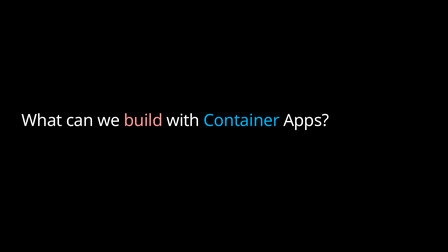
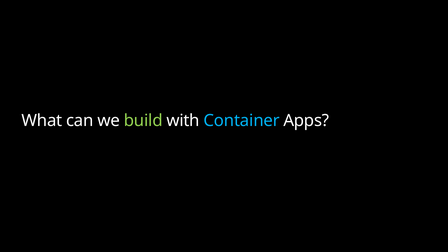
build colour: pink -> light green
